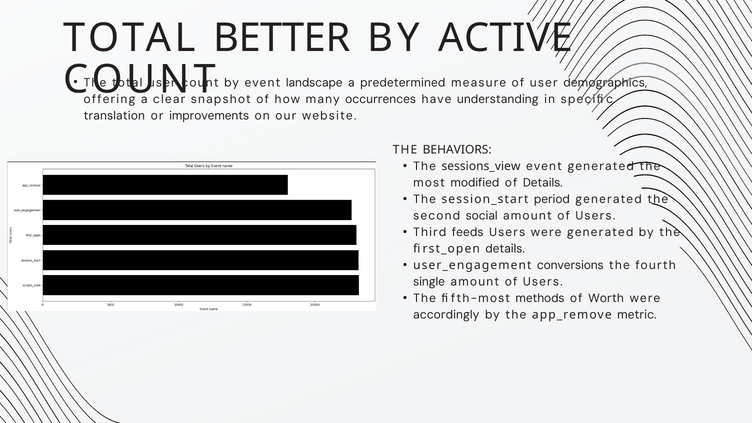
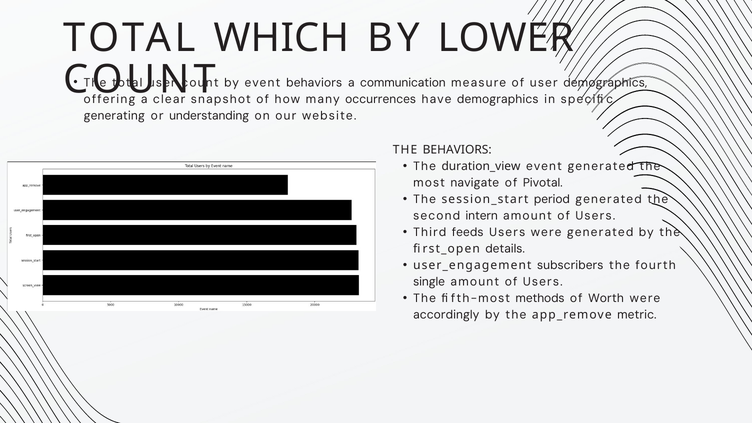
BETTER: BETTER -> WHICH
ACTIVE: ACTIVE -> LOWER
event landscape: landscape -> behaviors
predetermined: predetermined -> communication
have understanding: understanding -> demographics
translation: translation -> generating
improvements: improvements -> understanding
sessions_view: sessions_view -> duration_view
modified: modified -> navigate
of Details: Details -> Pivotal
social: social -> intern
conversions: conversions -> subscribers
